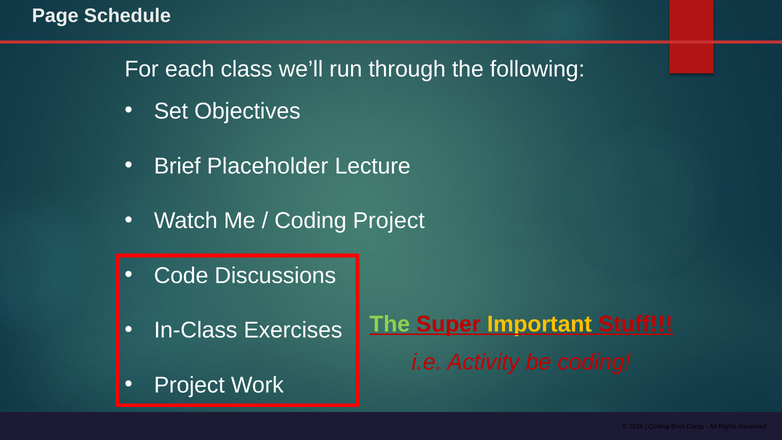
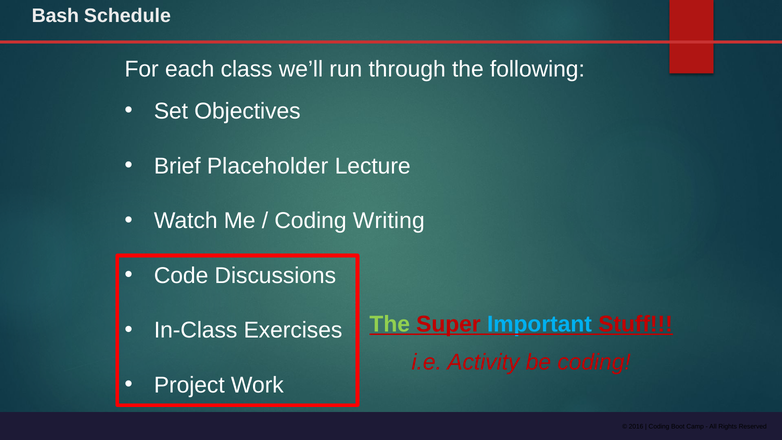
Page: Page -> Bash
Coding Project: Project -> Writing
Important colour: yellow -> light blue
